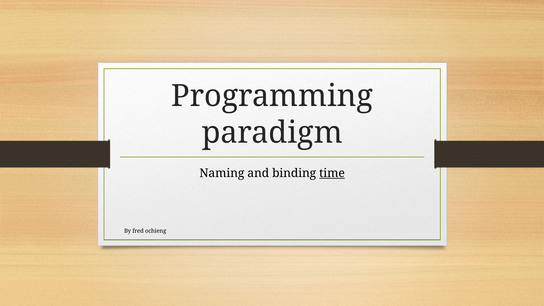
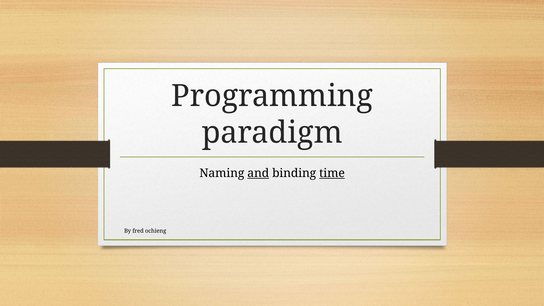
and underline: none -> present
